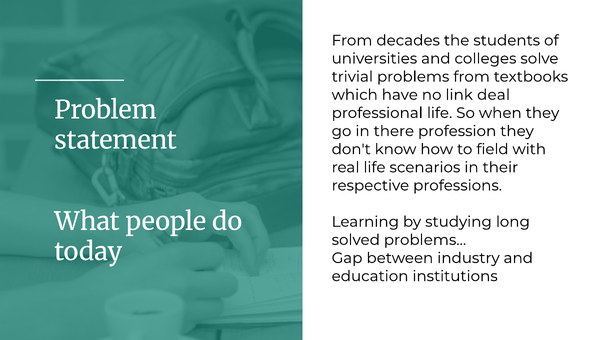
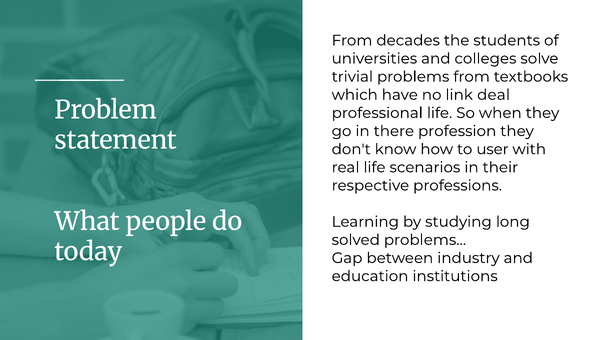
field: field -> user
